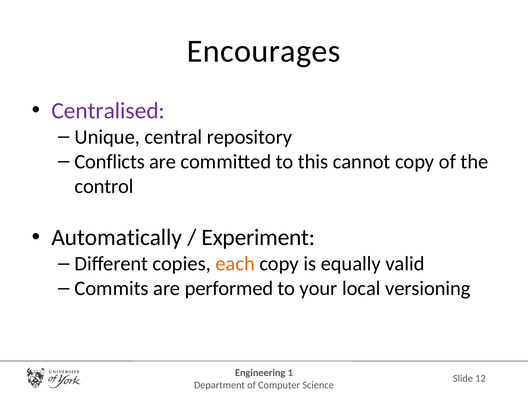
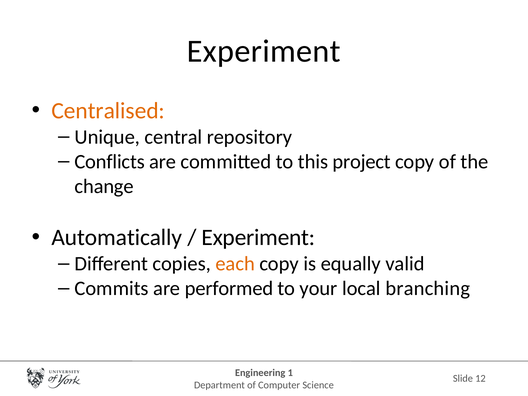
Encourages at (264, 51): Encourages -> Experiment
Centralised colour: purple -> orange
cannot: cannot -> project
control: control -> change
versioning: versioning -> branching
